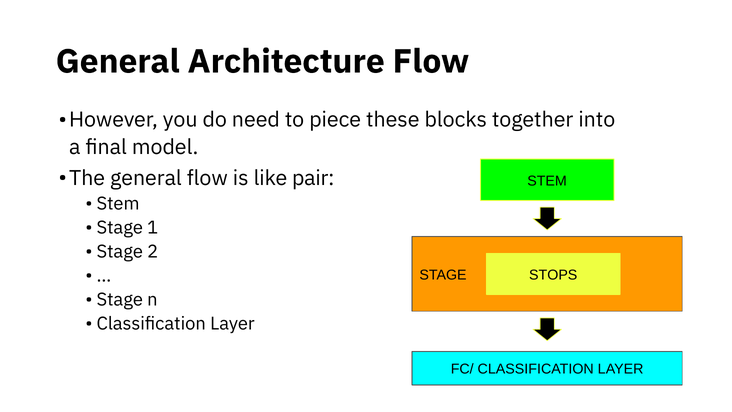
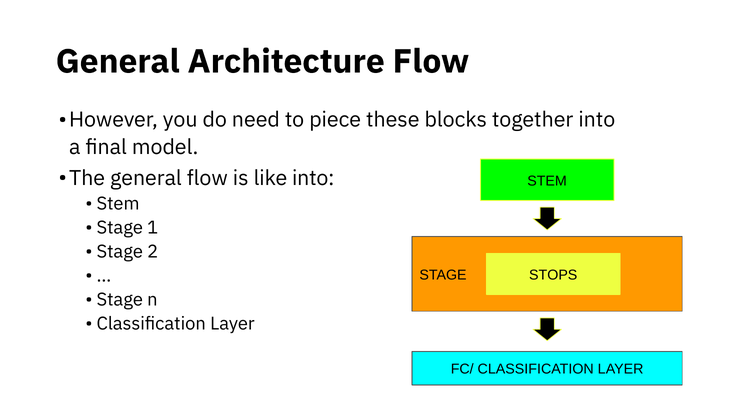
like pair: pair -> into
